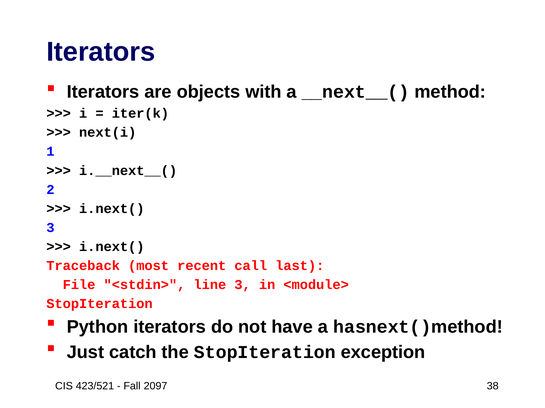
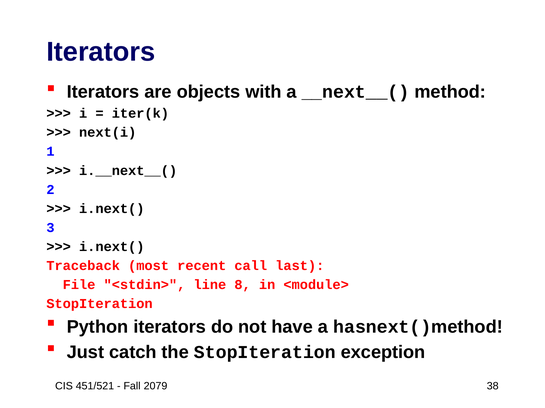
line 3: 3 -> 8
423/521: 423/521 -> 451/521
2097: 2097 -> 2079
